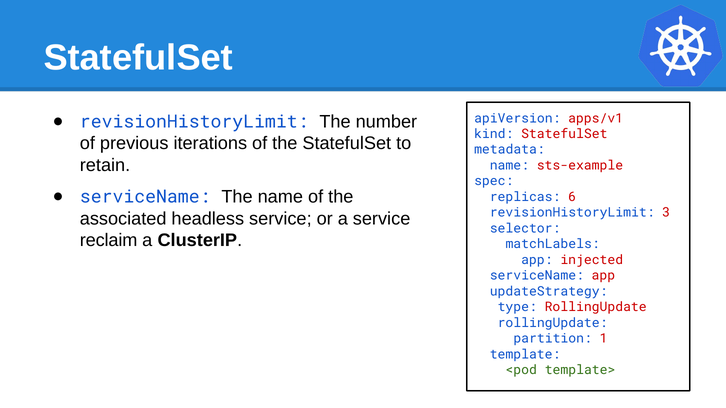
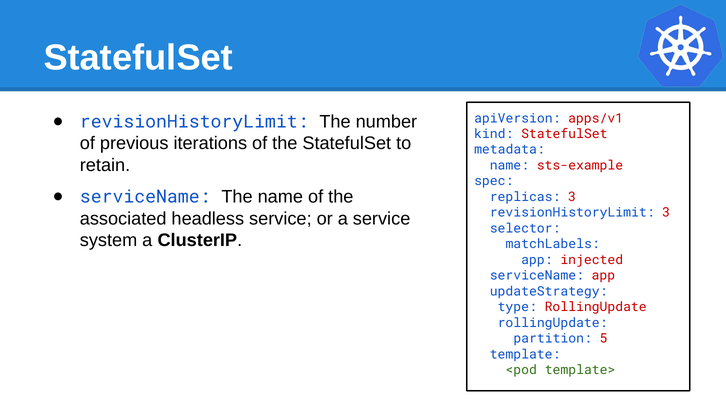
replicas 6: 6 -> 3
reclaim: reclaim -> system
1: 1 -> 5
